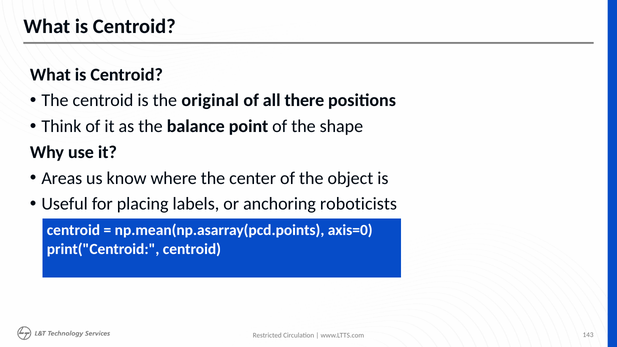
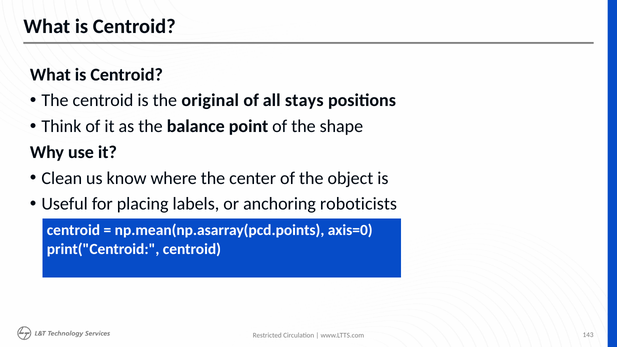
there: there -> stays
Areas: Areas -> Clean
